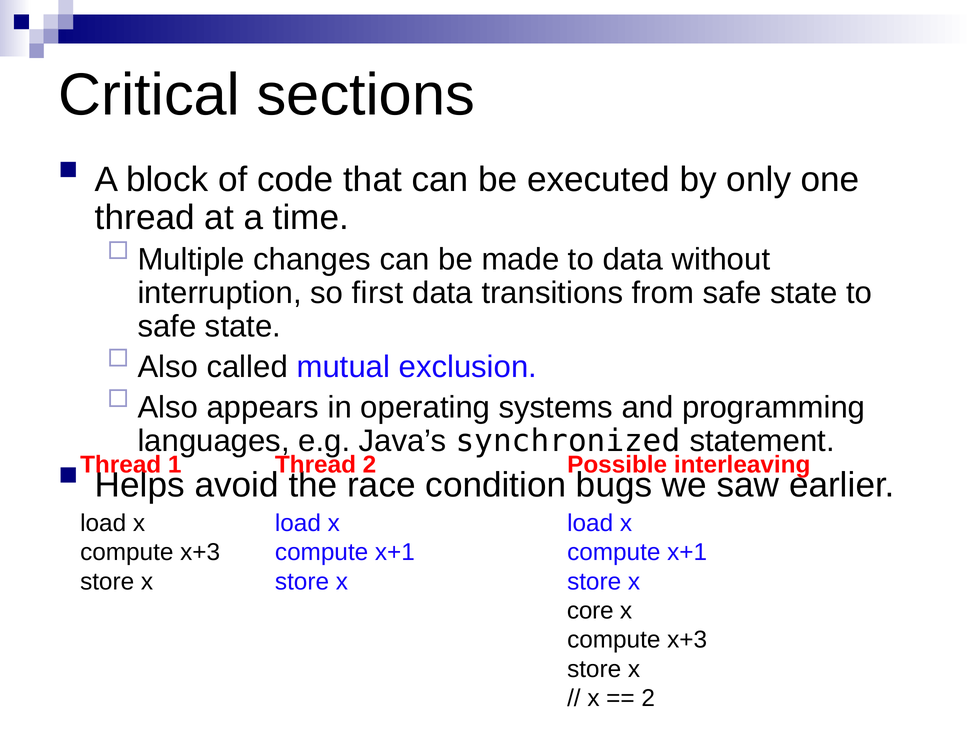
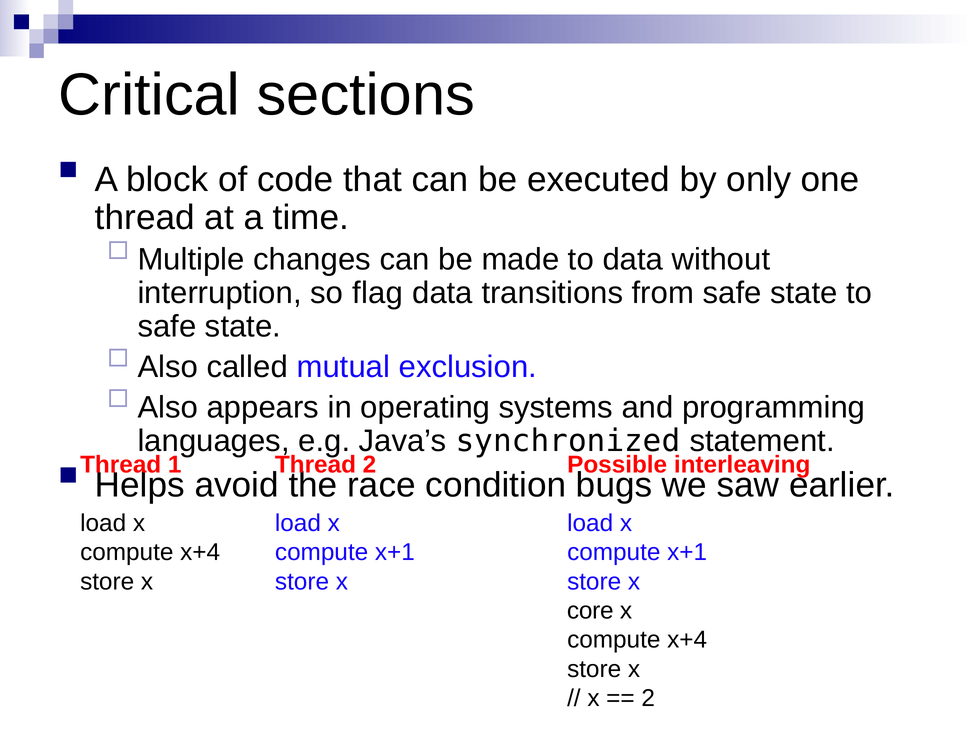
first: first -> flag
x+3 at (200, 553): x+3 -> x+4
x+3 at (687, 640): x+3 -> x+4
